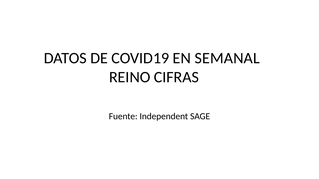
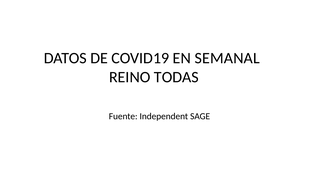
CIFRAS: CIFRAS -> TODAS
